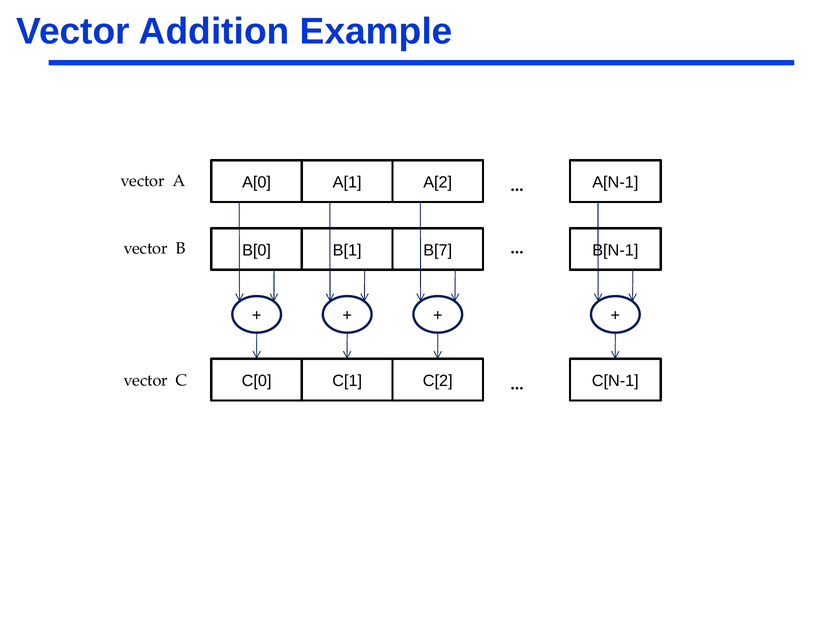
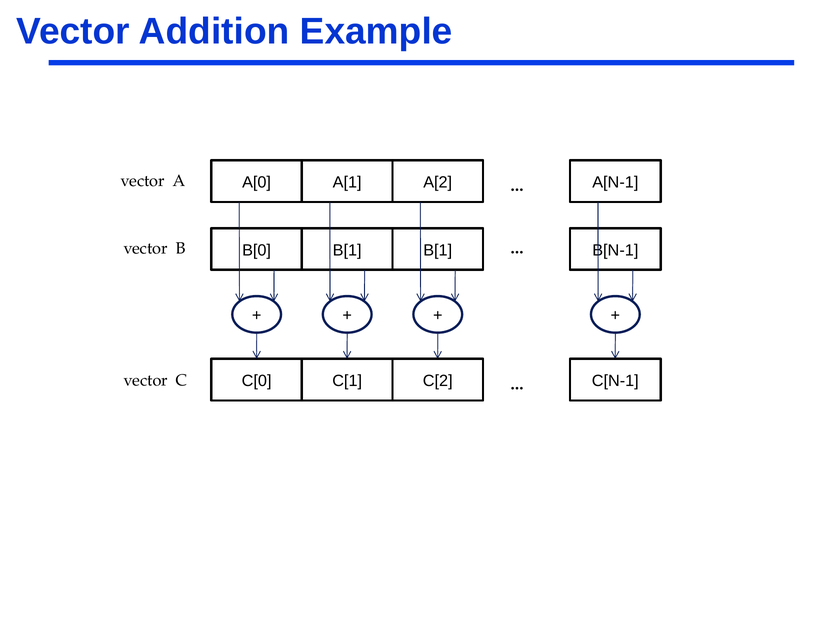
B[1 B[7: B[7 -> B[1
